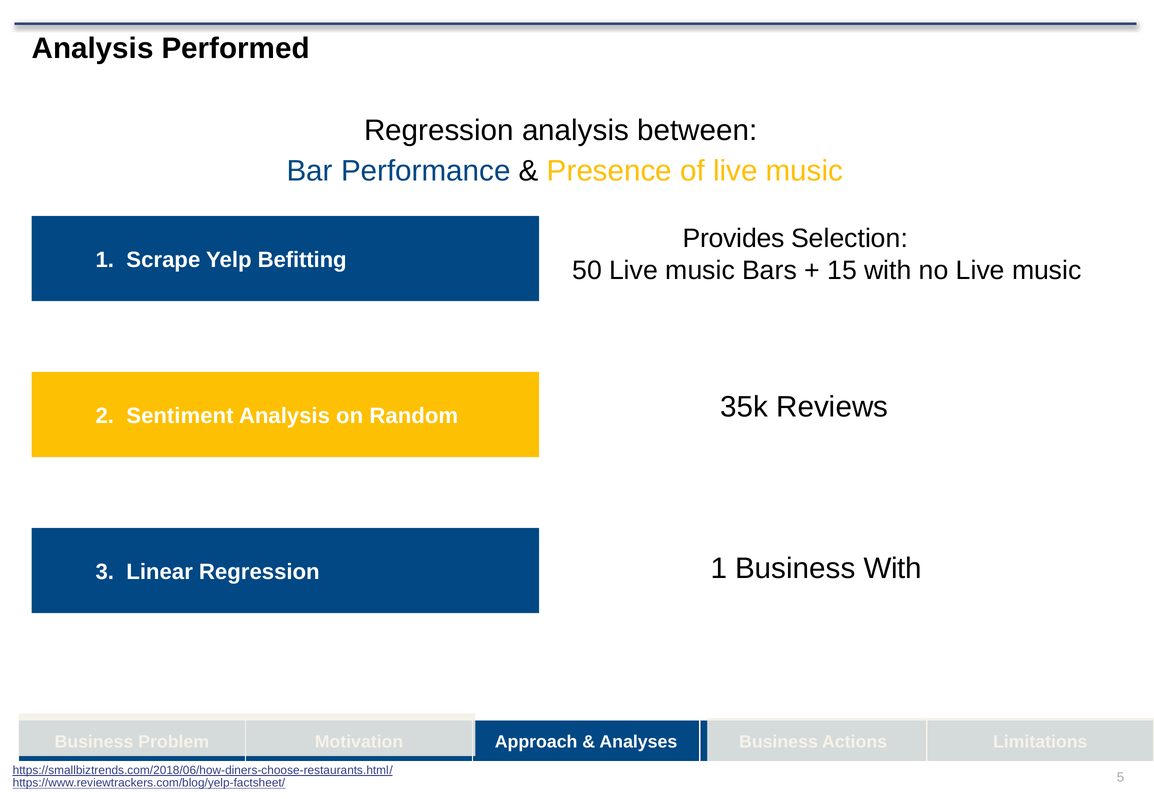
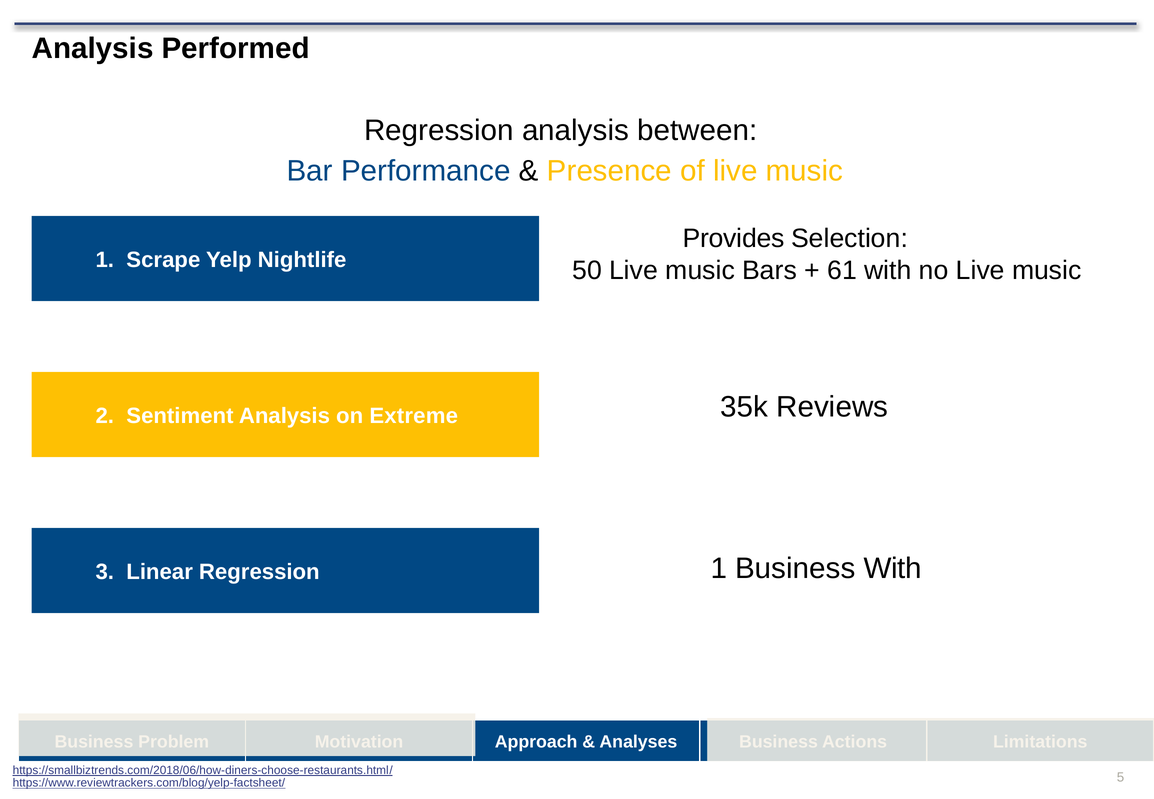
Befitting: Befitting -> Nightlife
15: 15 -> 61
Random: Random -> Extreme
